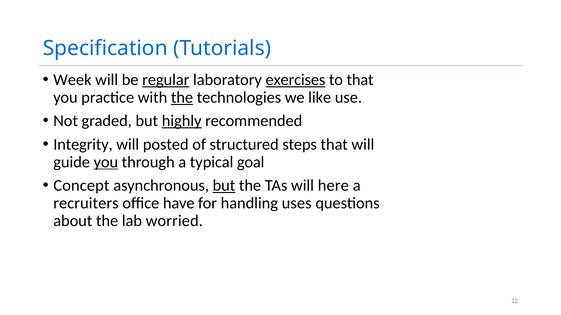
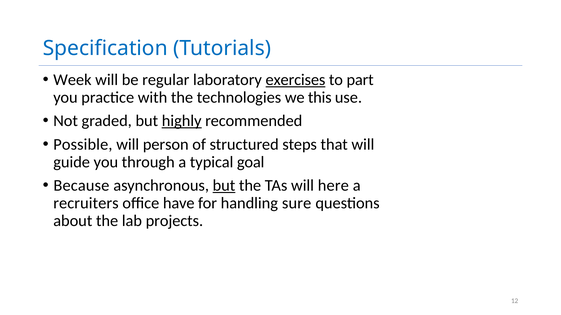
regular underline: present -> none
to that: that -> part
the at (182, 98) underline: present -> none
like: like -> this
Integrity: Integrity -> Possible
posted: posted -> person
you at (106, 162) underline: present -> none
Concept: Concept -> Because
uses: uses -> sure
worried: worried -> projects
